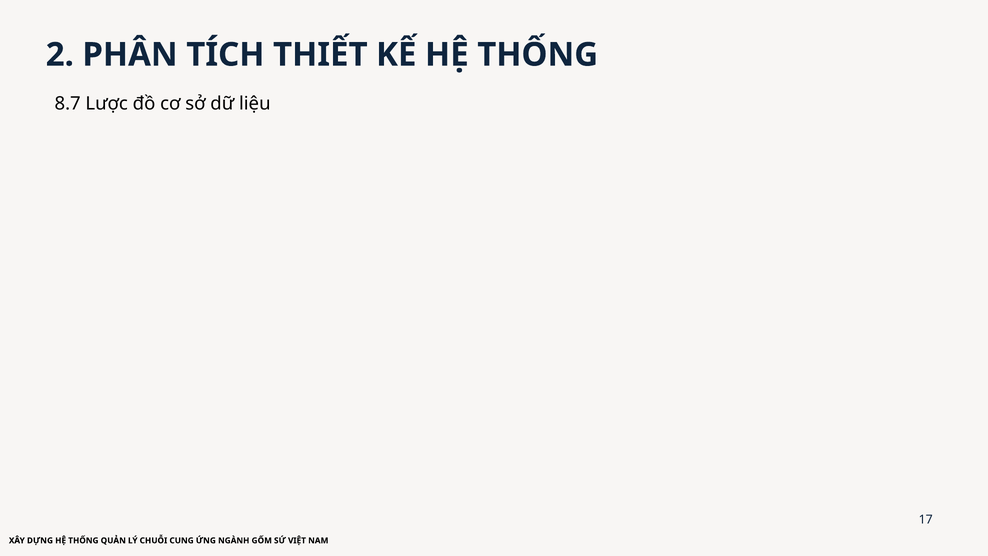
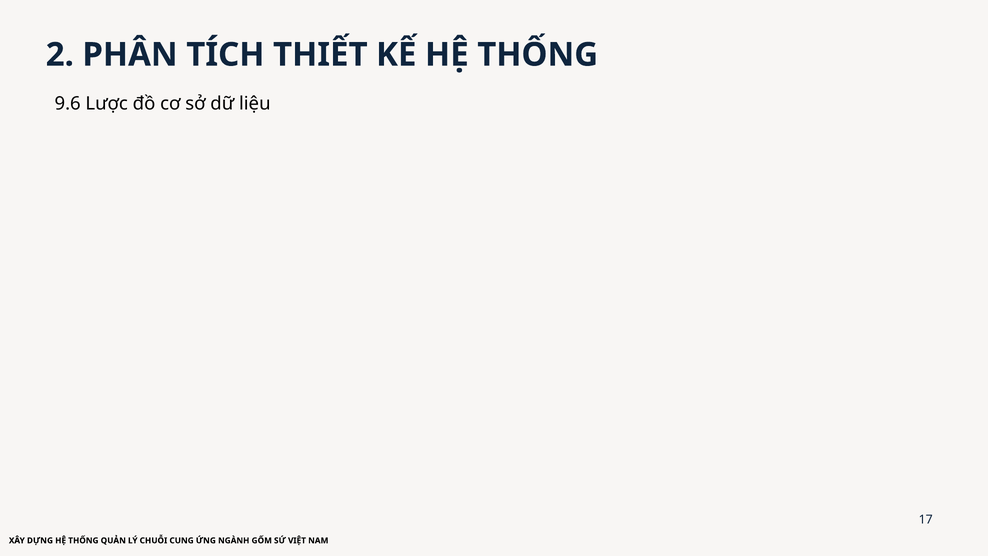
8.7: 8.7 -> 9.6
